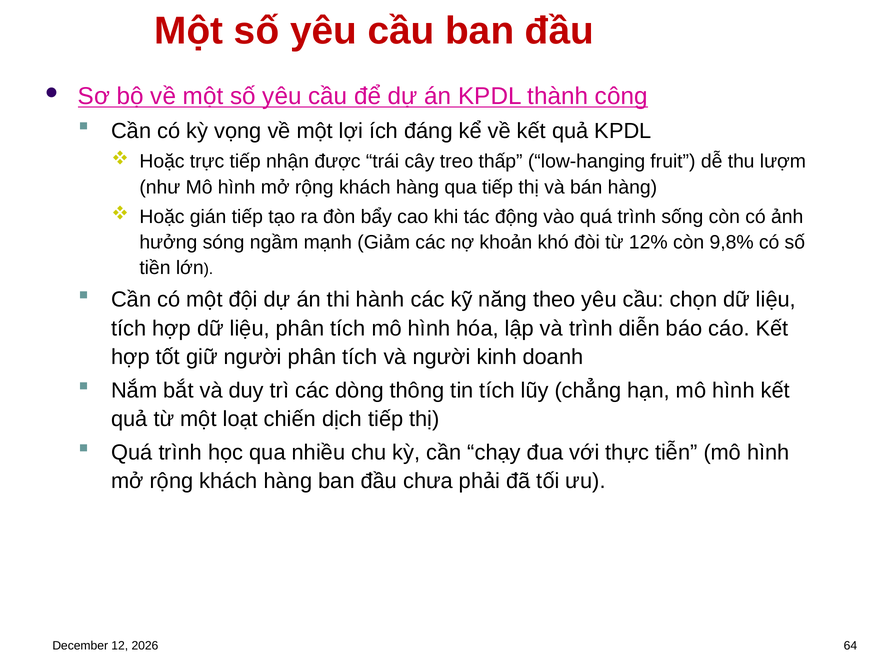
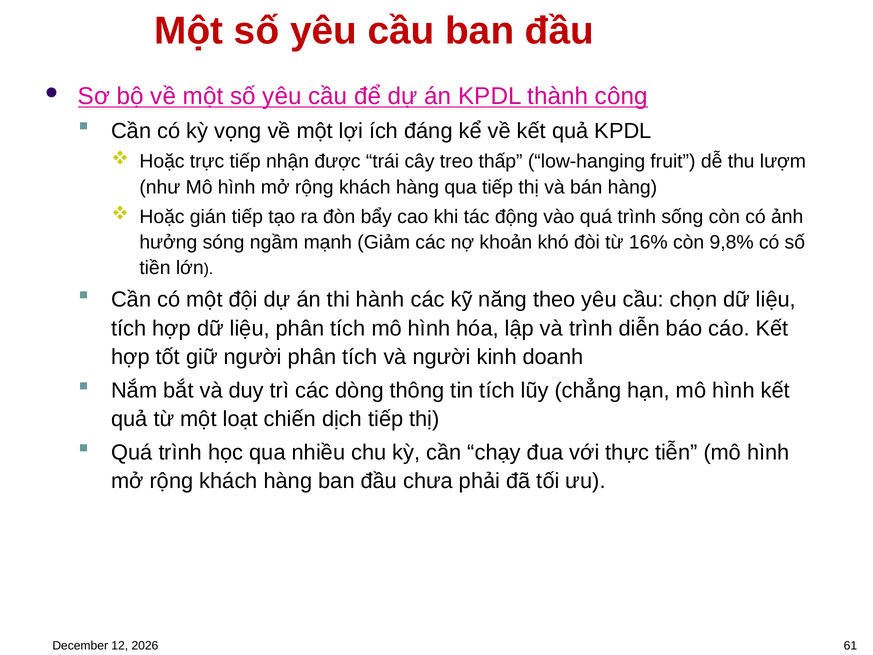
12%: 12% -> 16%
64: 64 -> 61
